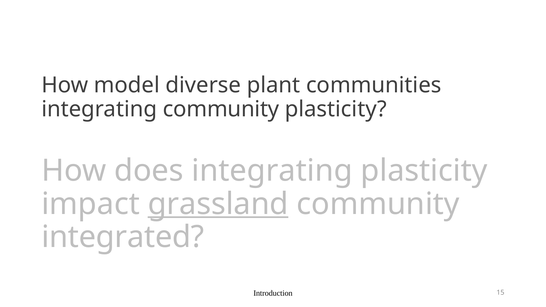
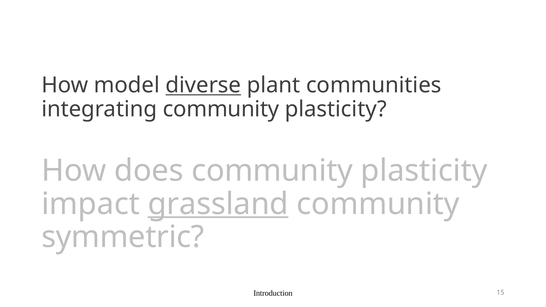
diverse underline: none -> present
does integrating: integrating -> community
integrated: integrated -> symmetric
